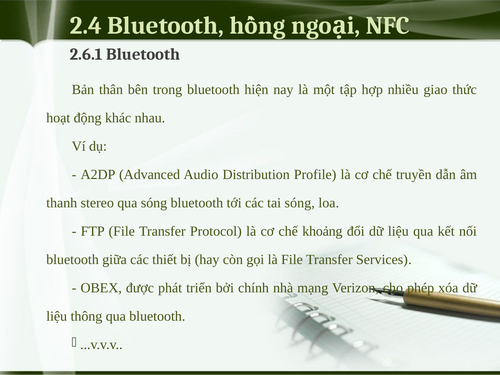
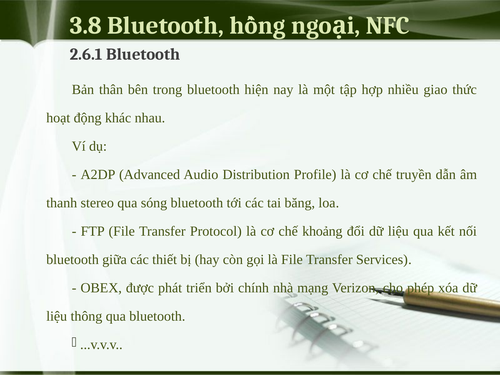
2.4: 2.4 -> 3.8
tai sóng: sóng -> băng
